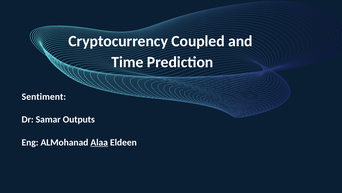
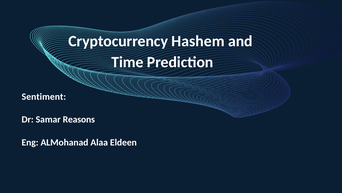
Coupled: Coupled -> Hashem
Outputs: Outputs -> Reasons
Alaa underline: present -> none
